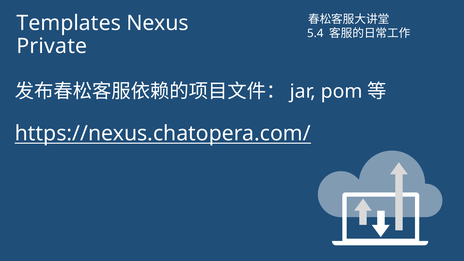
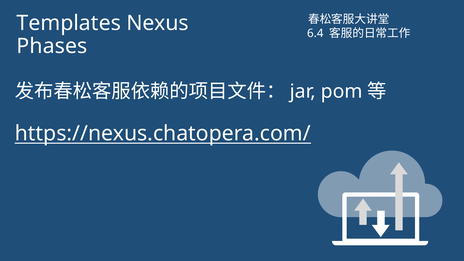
5.4: 5.4 -> 6.4
Private: Private -> Phases
